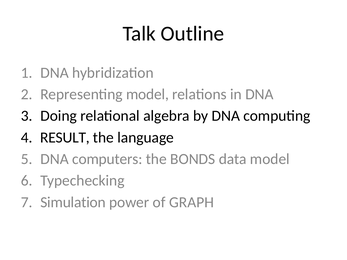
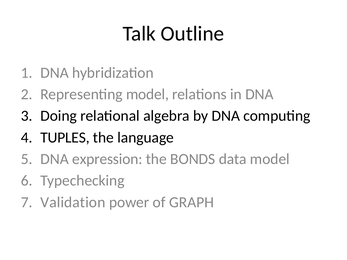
RESULT: RESULT -> TUPLES
computers: computers -> expression
Simulation: Simulation -> Validation
